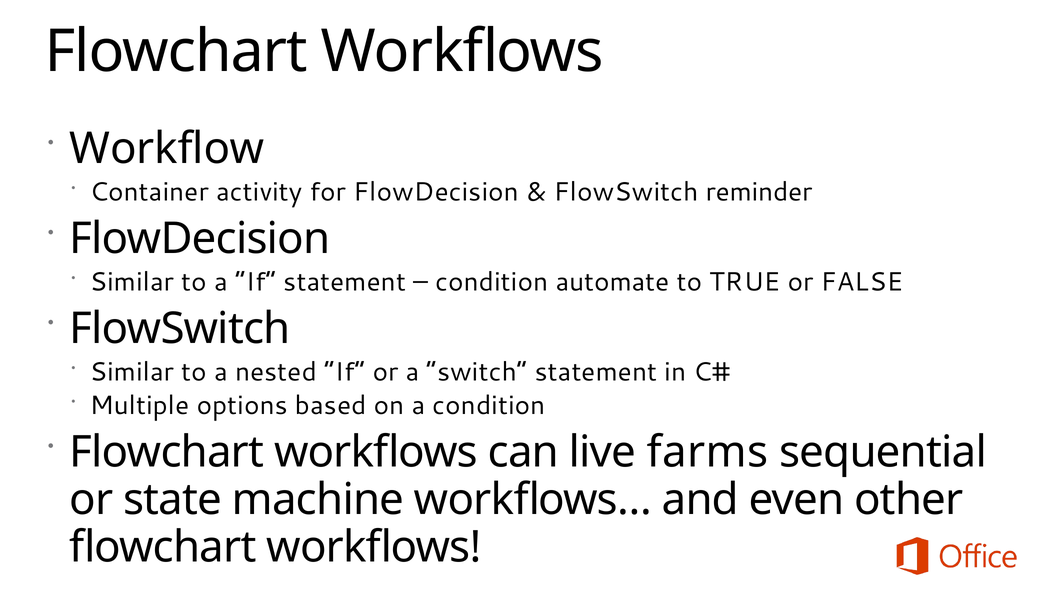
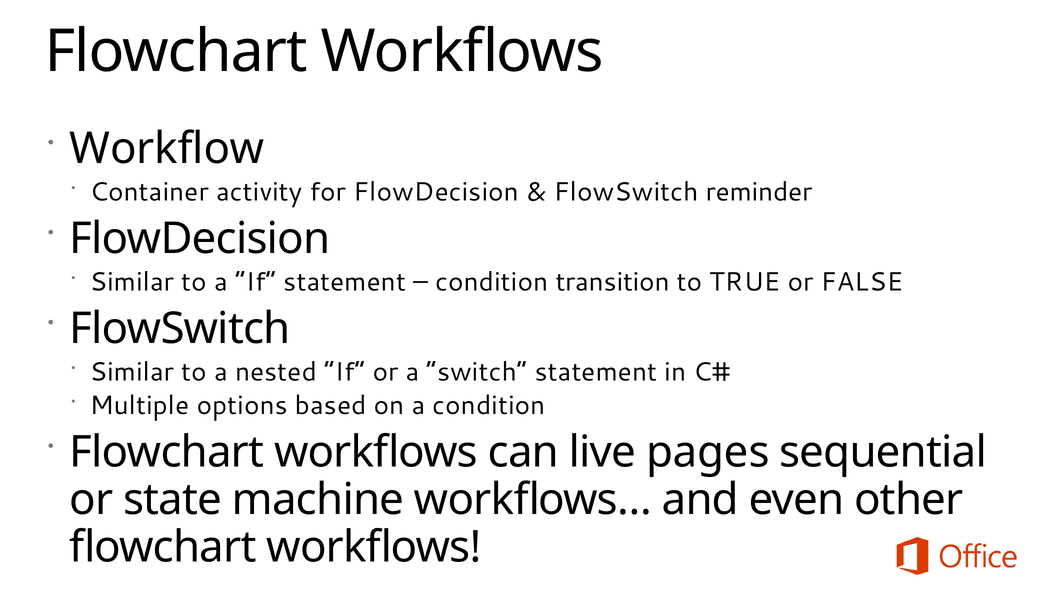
automate: automate -> transition
farms: farms -> pages
